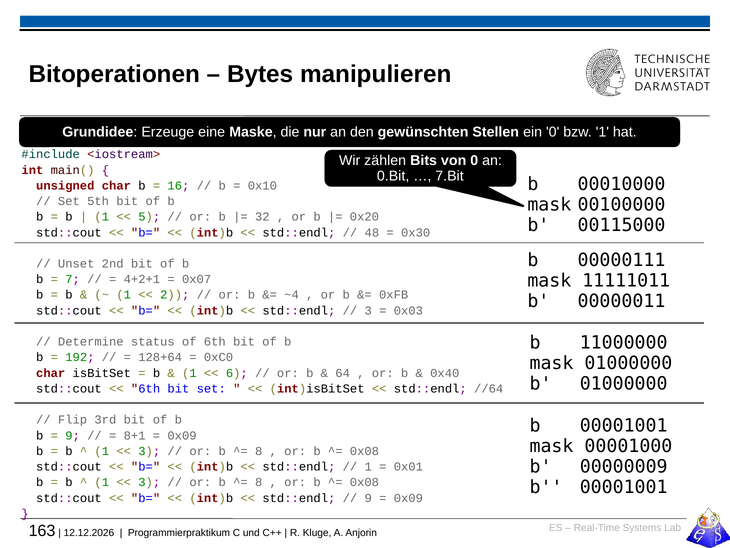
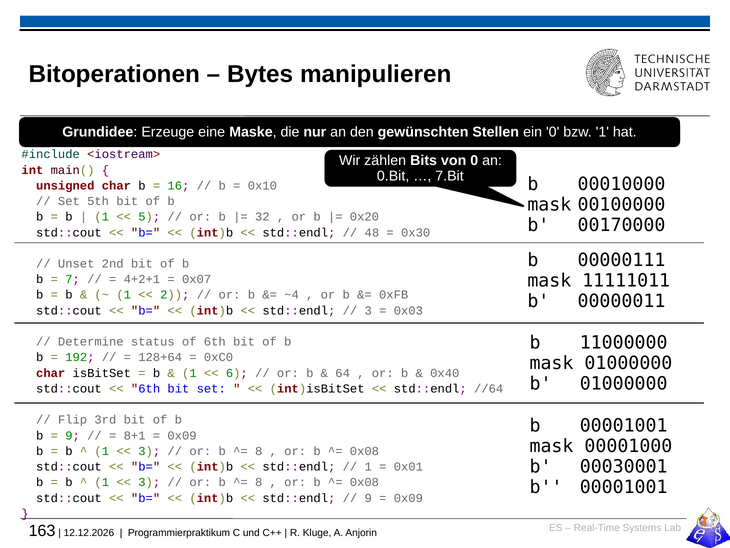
00115000: 00115000 -> 00170000
00000009: 00000009 -> 00030001
